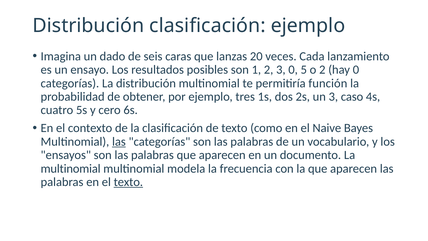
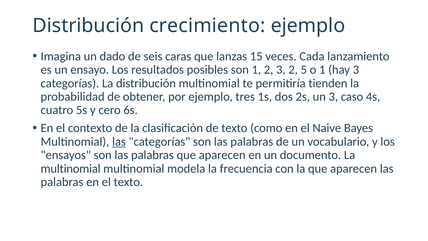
Distribución clasificación: clasificación -> crecimiento
20: 20 -> 15
3 0: 0 -> 2
o 2: 2 -> 1
hay 0: 0 -> 3
función: función -> tienden
texto at (128, 182) underline: present -> none
